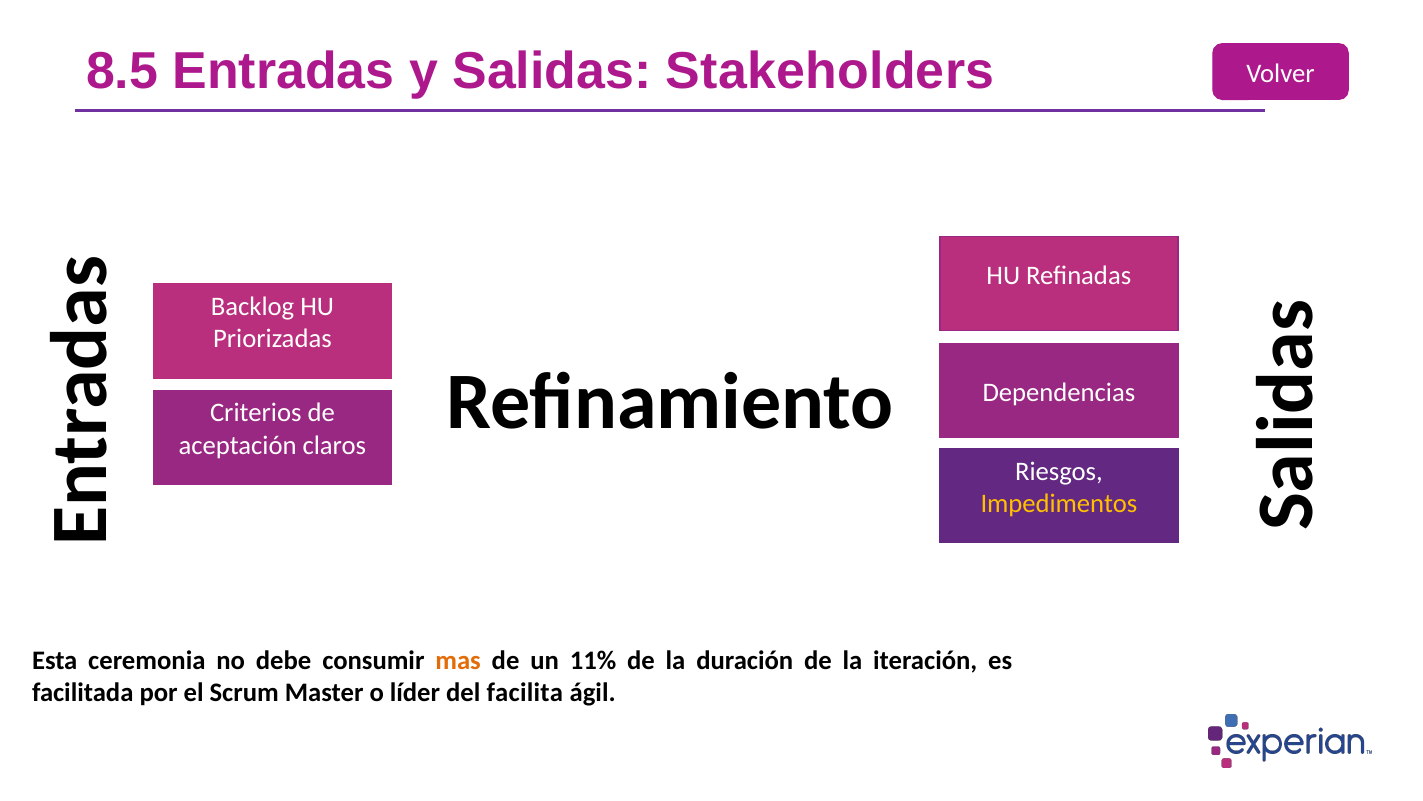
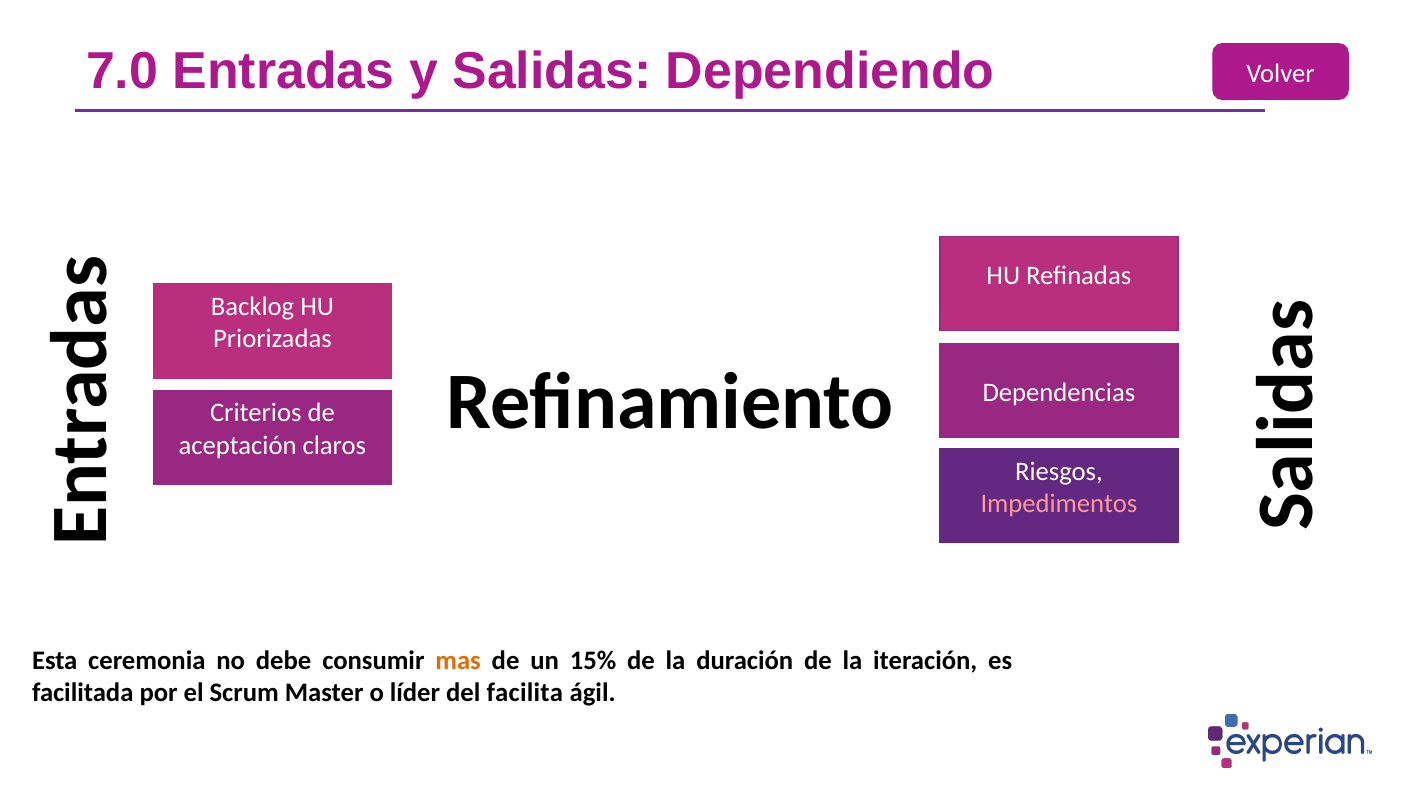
8.5: 8.5 -> 7.0
Stakeholders: Stakeholders -> Dependiendo
Impedimentos colour: yellow -> pink
11%: 11% -> 15%
